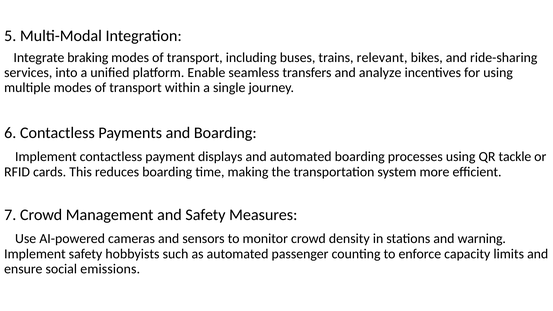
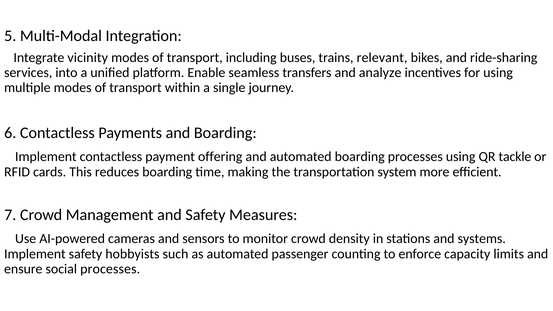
braking: braking -> vicinity
displays: displays -> offering
warning: warning -> systems
social emissions: emissions -> processes
